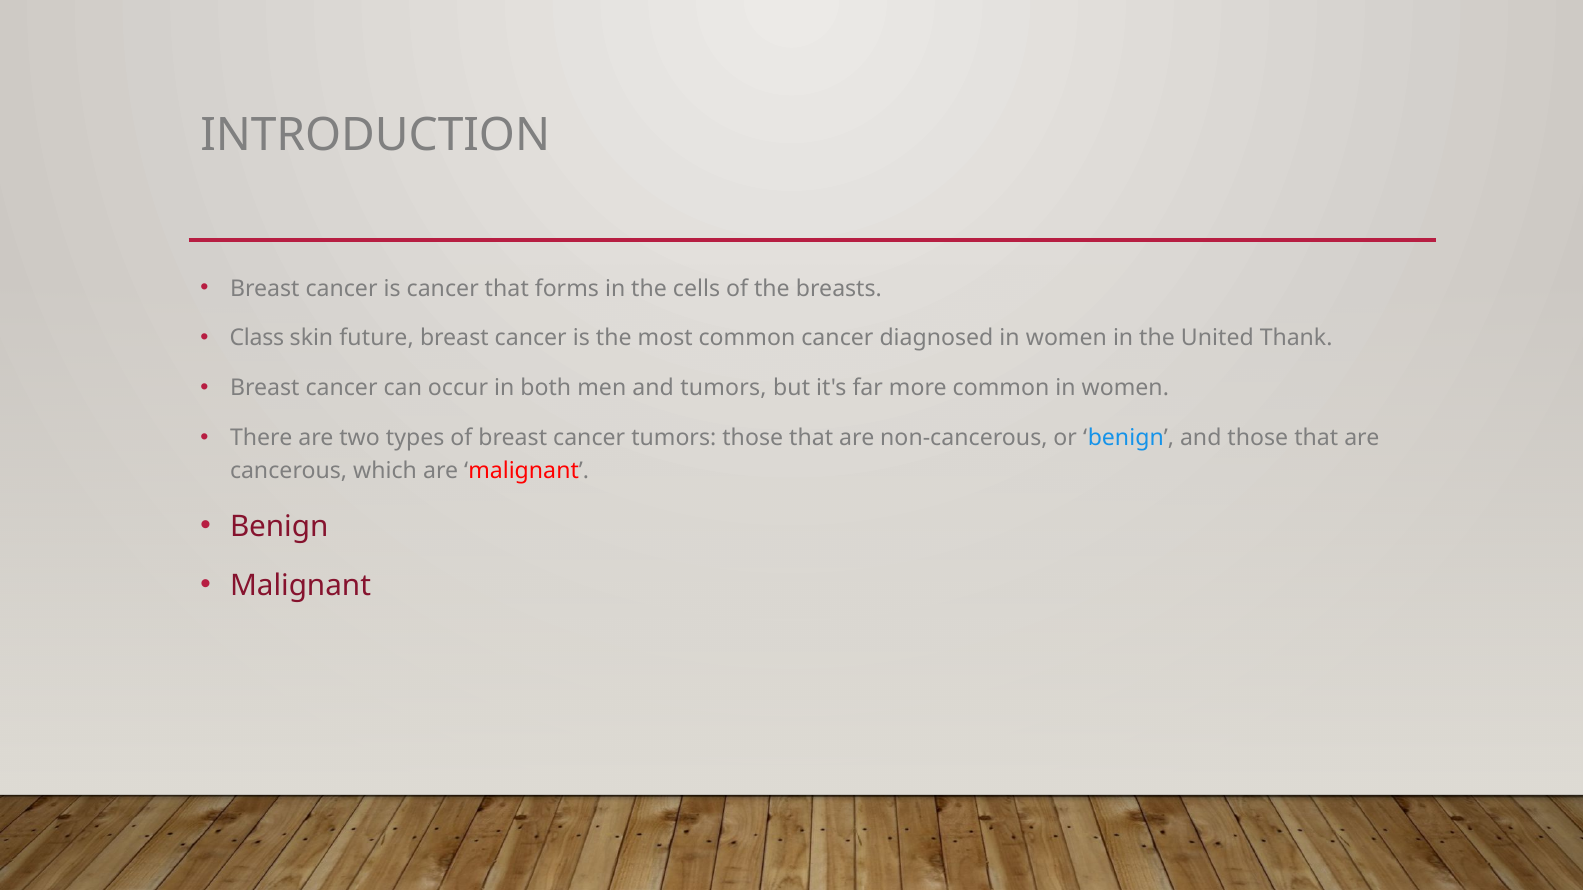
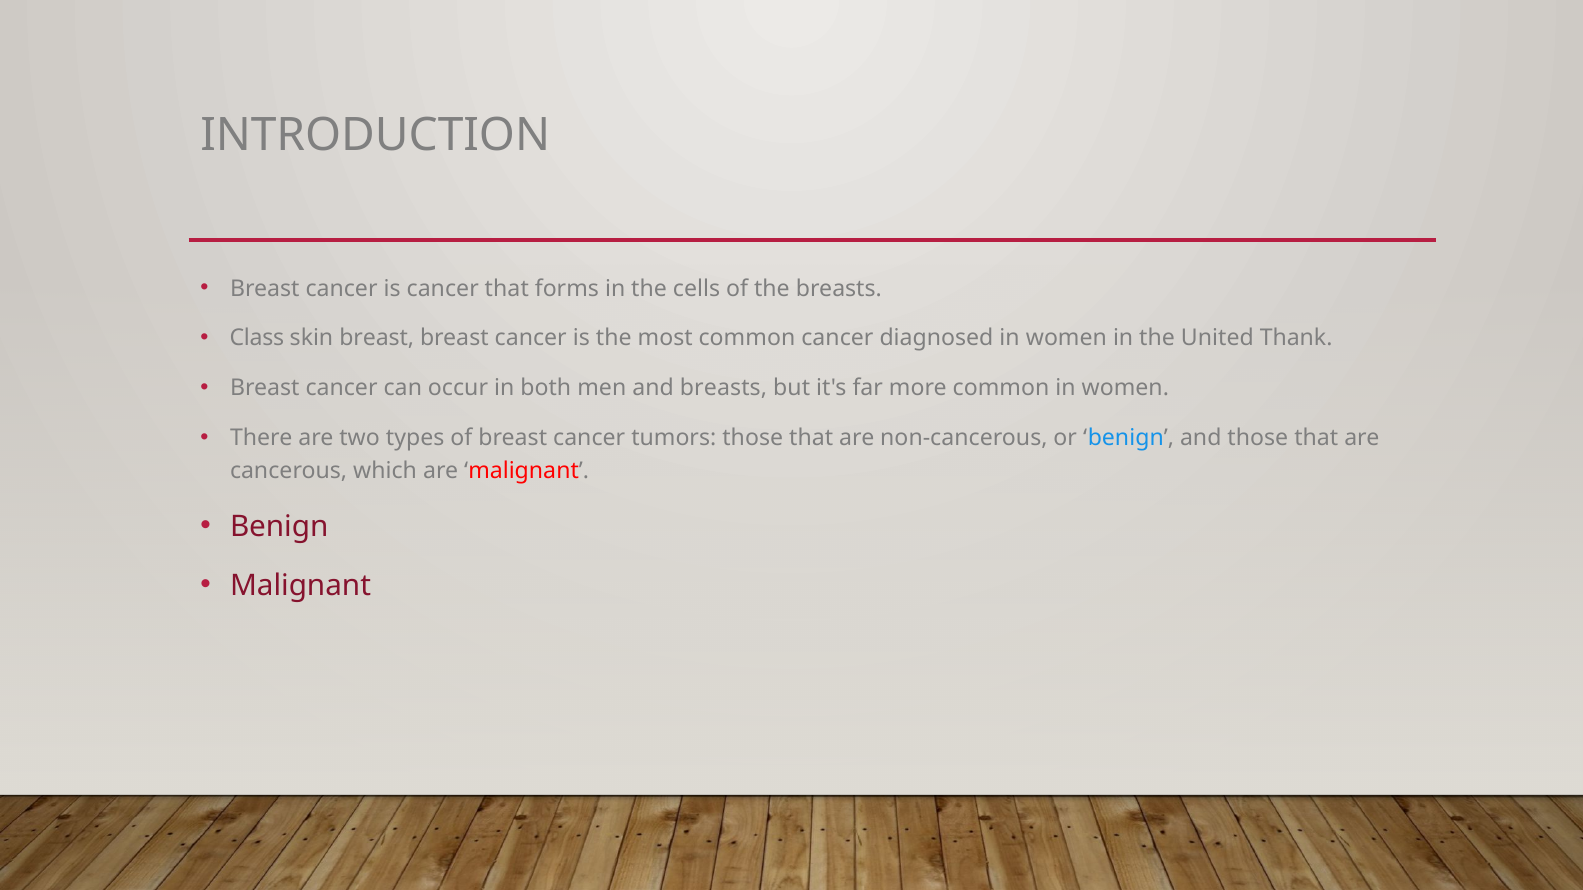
skin future: future -> breast
and tumors: tumors -> breasts
